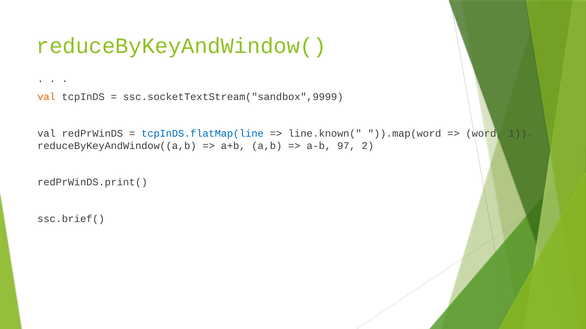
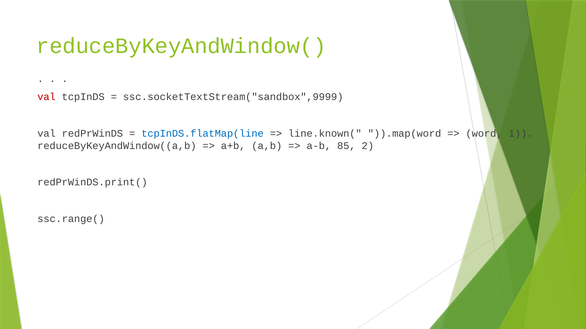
val at (47, 97) colour: orange -> red
97: 97 -> 85
ssc.brief(: ssc.brief( -> ssc.range(
